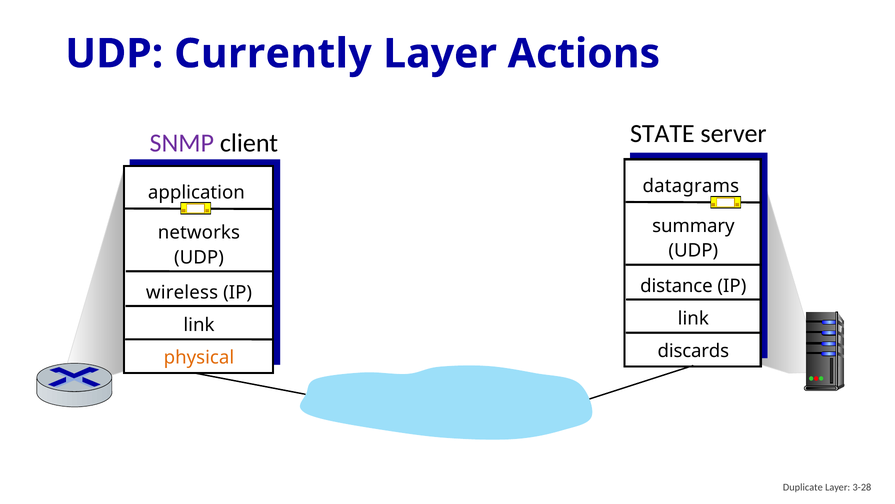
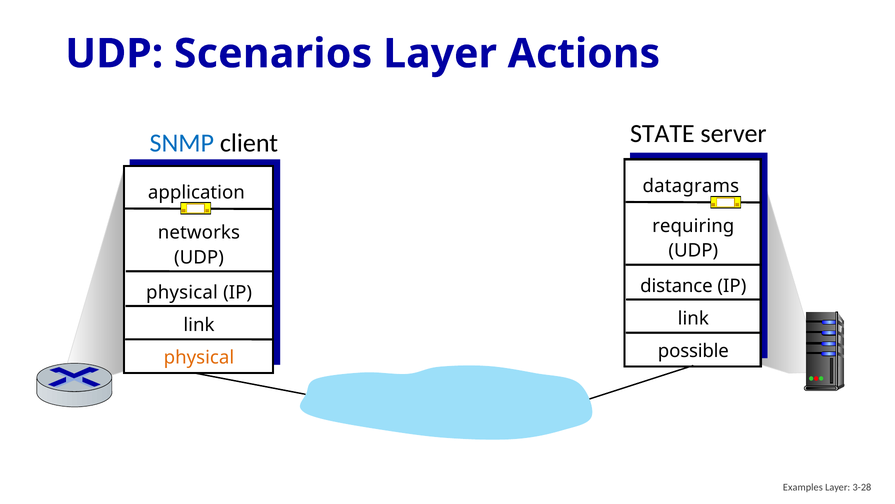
Currently: Currently -> Scenarios
SNMP colour: purple -> blue
summary: summary -> requiring
wireless at (182, 292): wireless -> physical
discards: discards -> possible
Duplicate: Duplicate -> Examples
